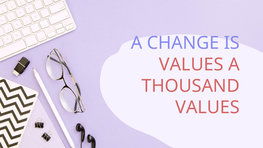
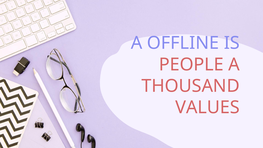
CHANGE: CHANGE -> OFFLINE
VALUES at (191, 64): VALUES -> PEOPLE
